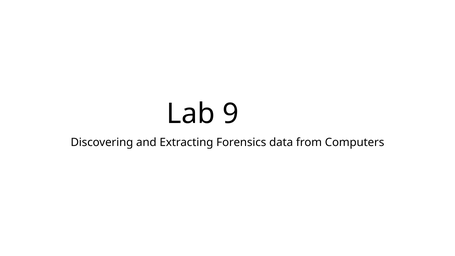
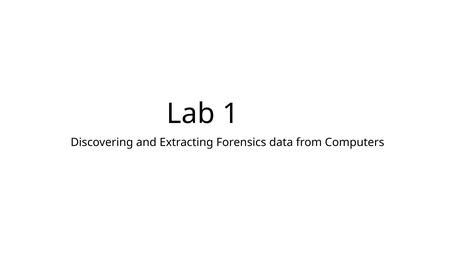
9: 9 -> 1
